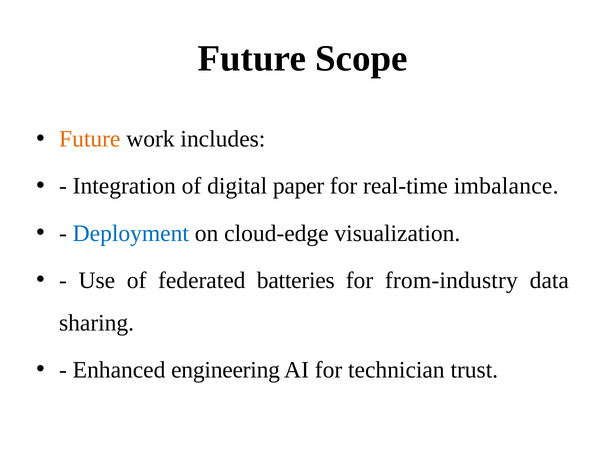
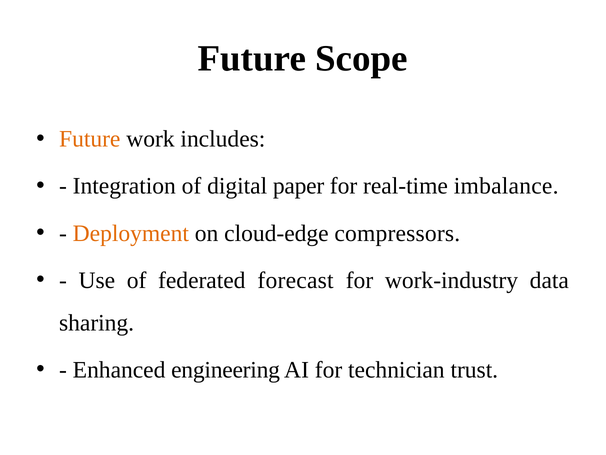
Deployment colour: blue -> orange
visualization: visualization -> compressors
batteries: batteries -> forecast
from-industry: from-industry -> work-industry
